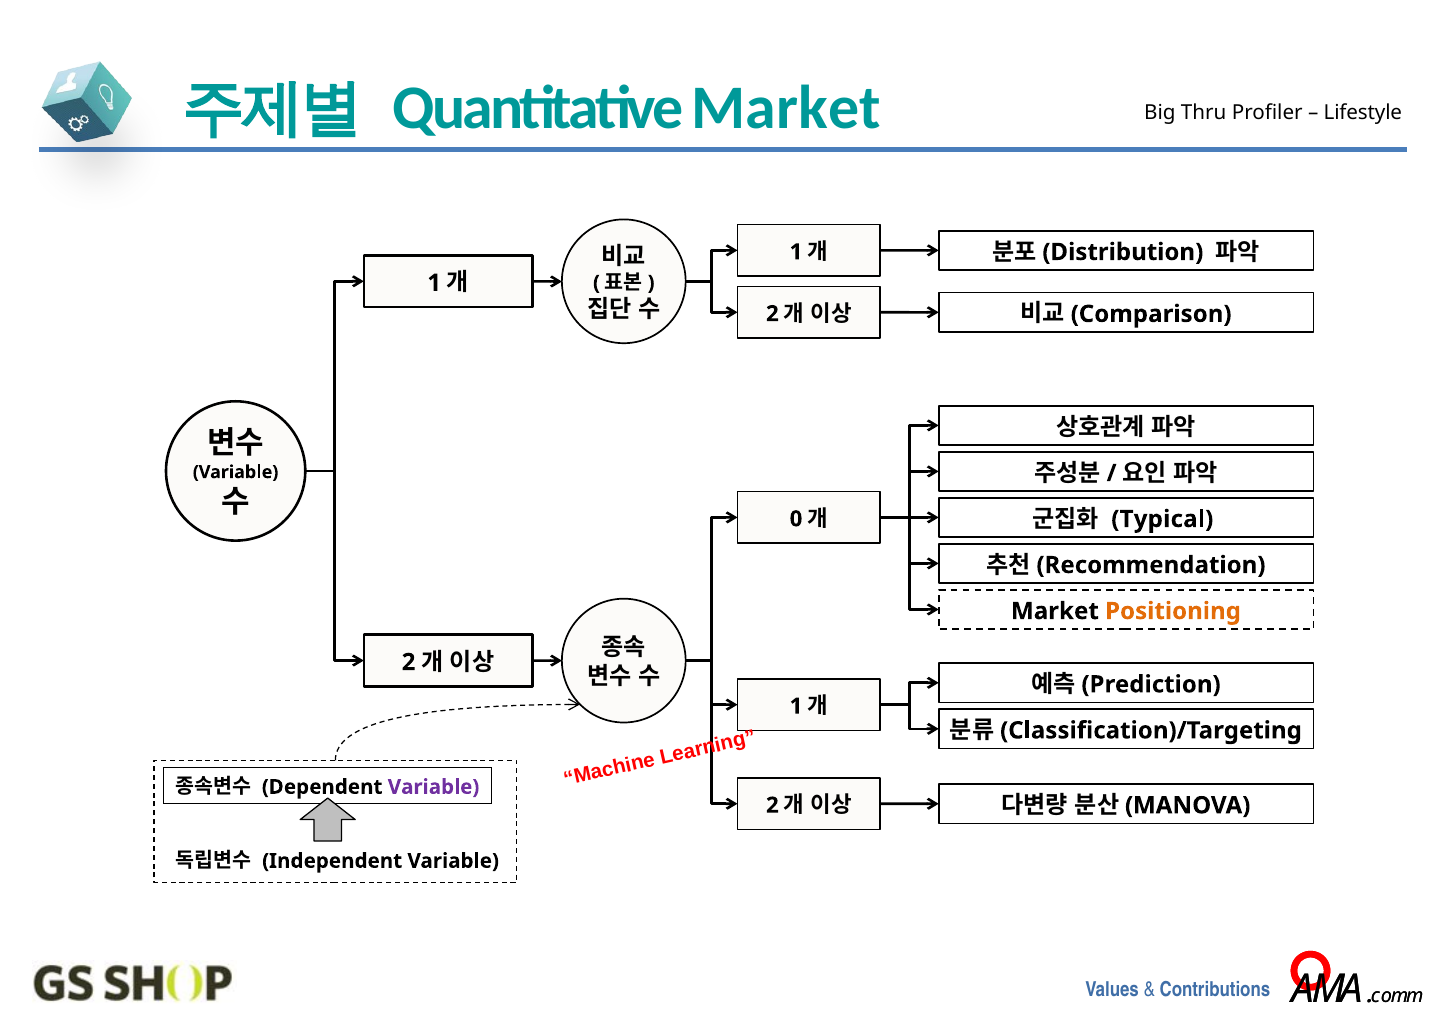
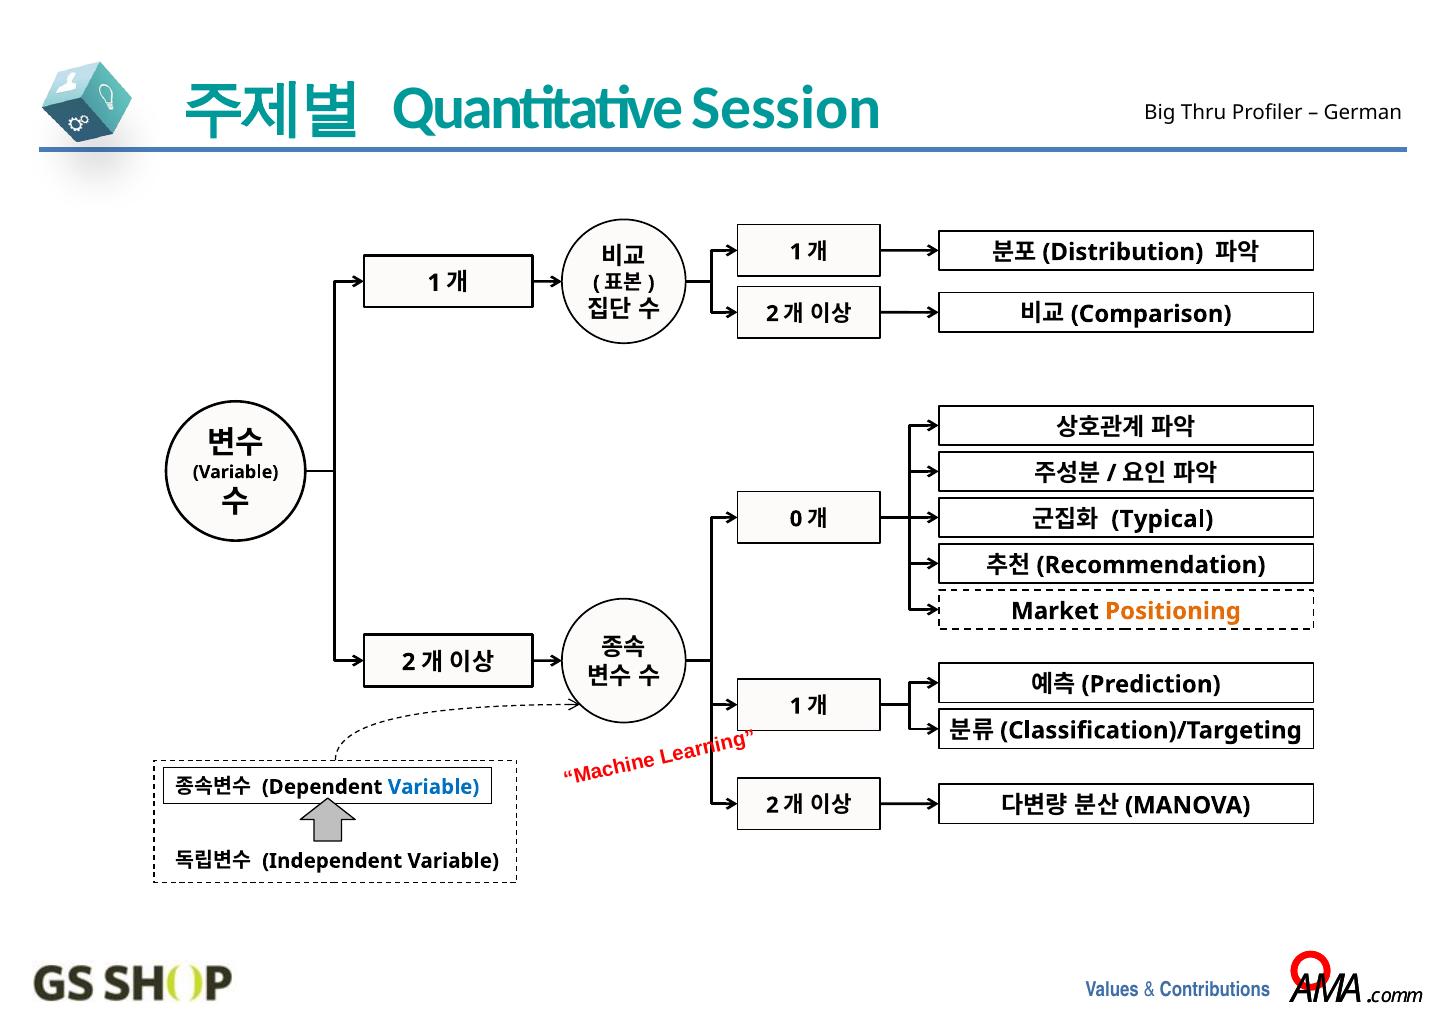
Quantitative Market: Market -> Session
Lifestyle: Lifestyle -> German
Variable at (434, 787) colour: purple -> blue
